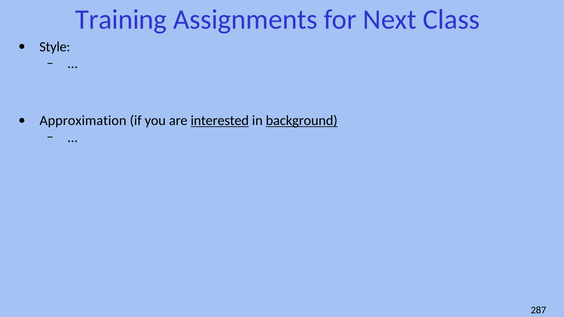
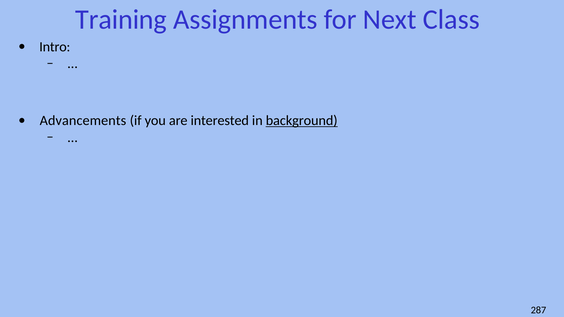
Style: Style -> Intro
Approximation: Approximation -> Advancements
interested underline: present -> none
